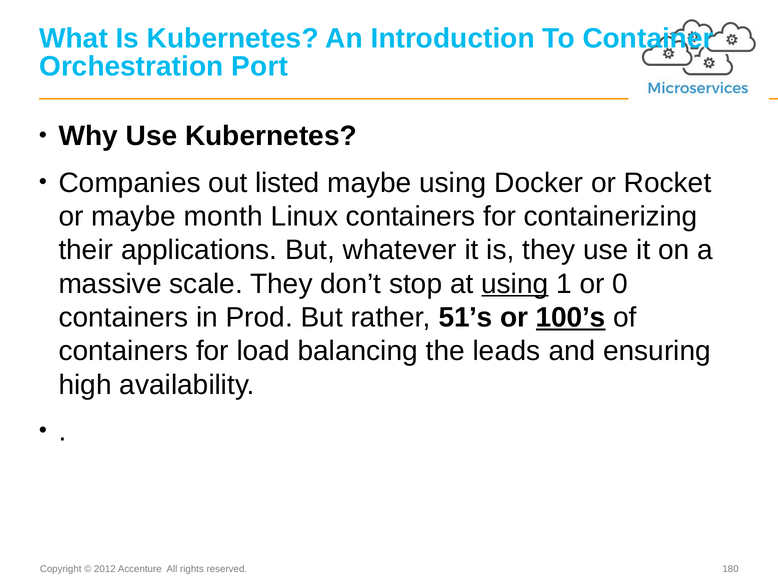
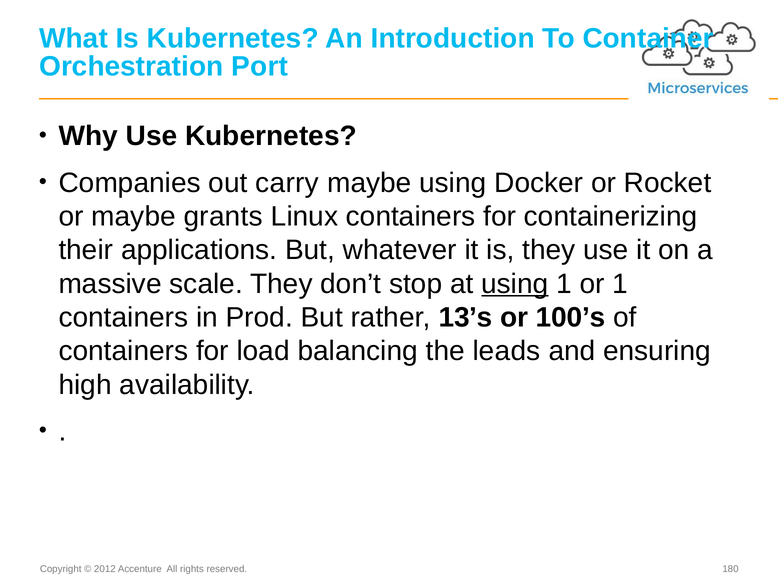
listed: listed -> carry
month: month -> grants
or 0: 0 -> 1
51’s: 51’s -> 13’s
100’s underline: present -> none
